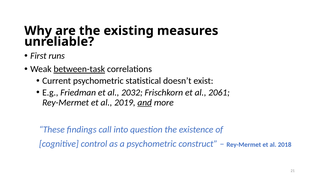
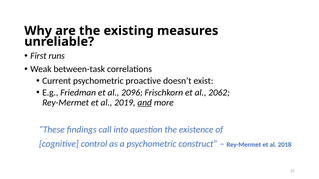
between-task underline: present -> none
statistical: statistical -> proactive
2032: 2032 -> 2096
2061: 2061 -> 2062
